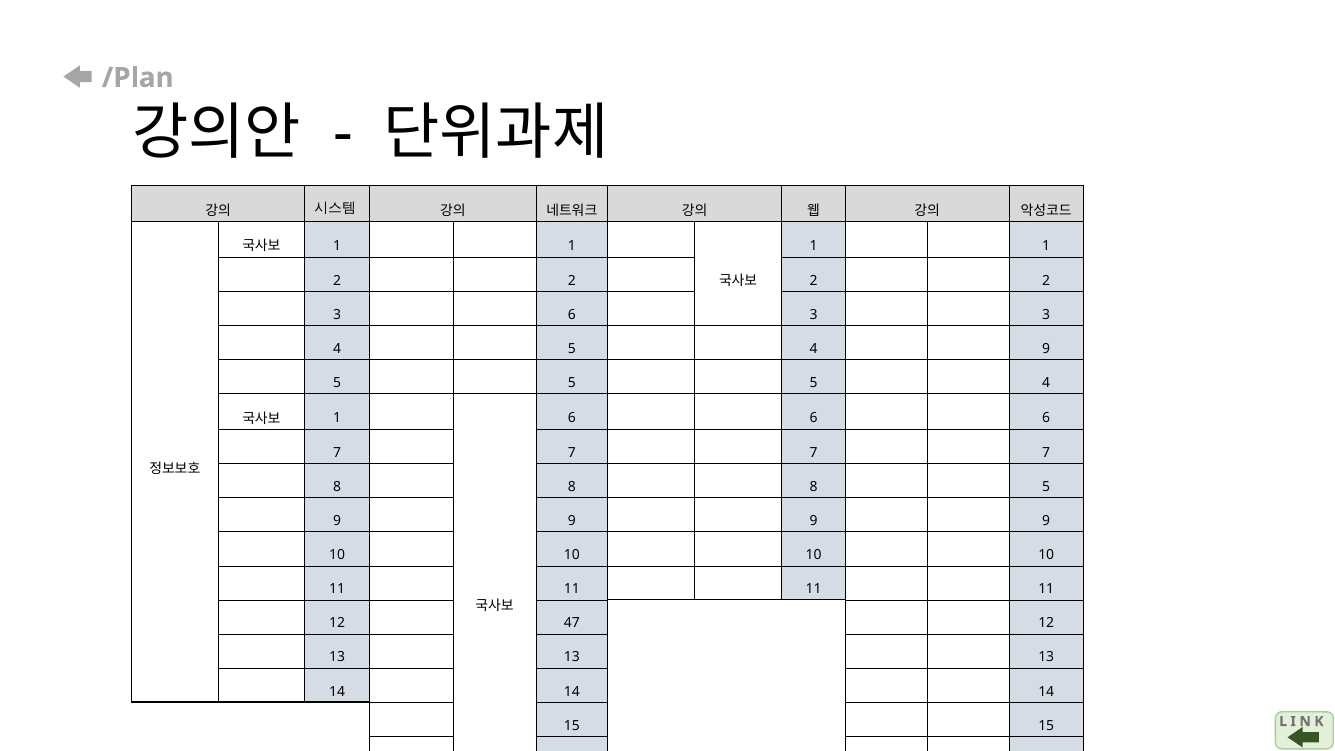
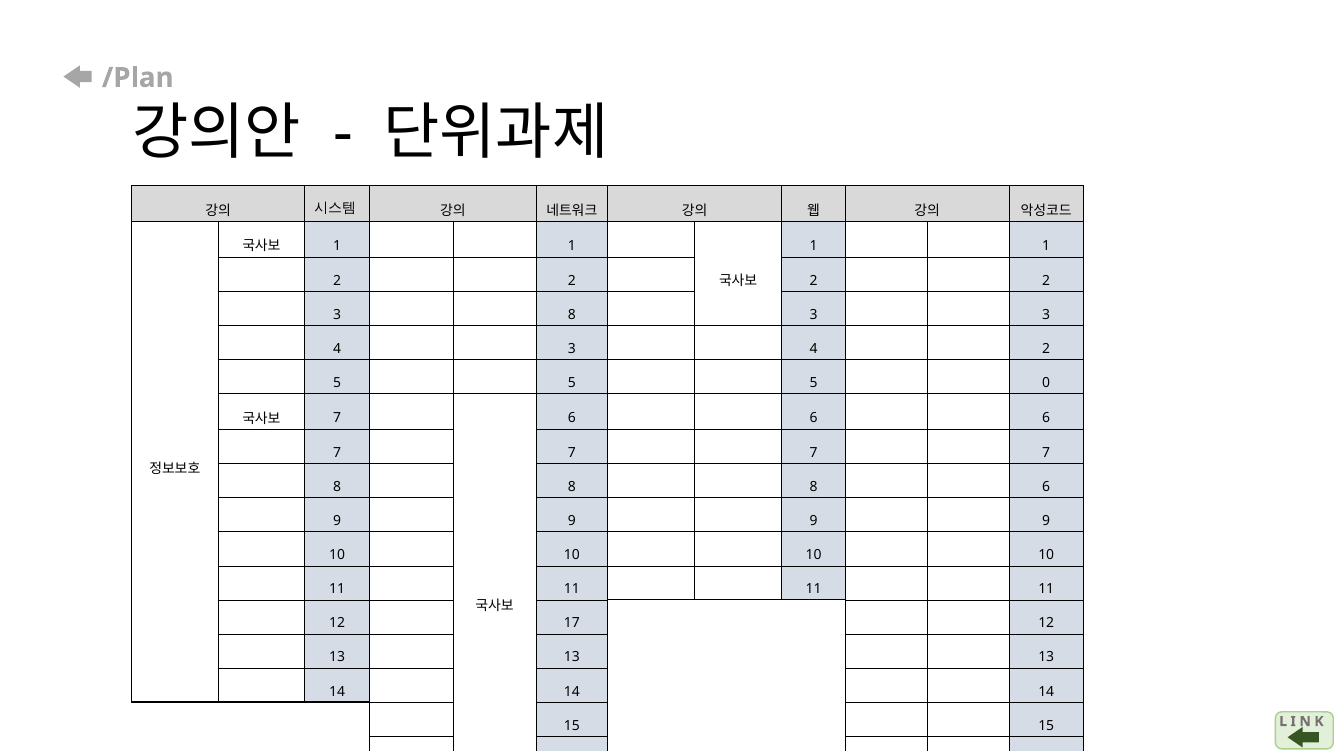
3 6: 6 -> 8
4 5: 5 -> 3
4 9: 9 -> 2
5 5 4: 4 -> 0
1 at (337, 418): 1 -> 7
8 5: 5 -> 6
12 47: 47 -> 17
